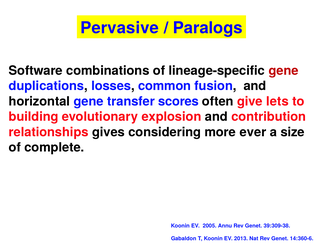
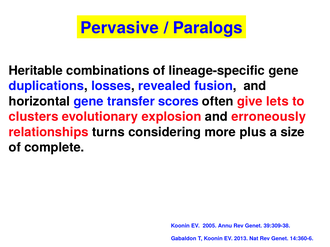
Software: Software -> Heritable
gene at (284, 71) colour: red -> black
common: common -> revealed
building: building -> clusters
contribution: contribution -> erroneously
gives: gives -> turns
ever: ever -> plus
